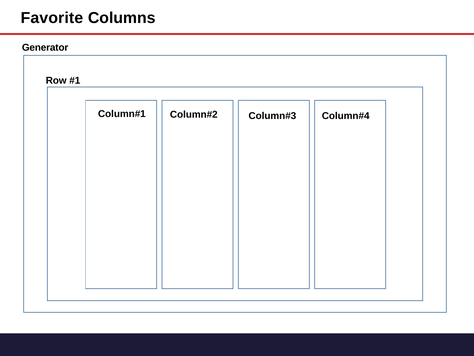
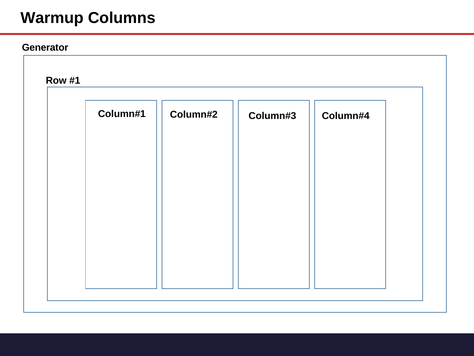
Favorite: Favorite -> Warmup
